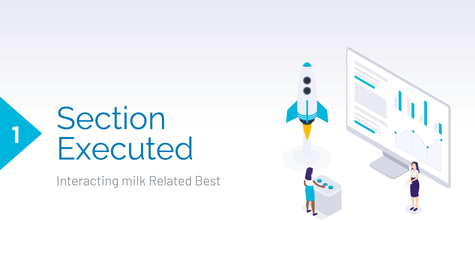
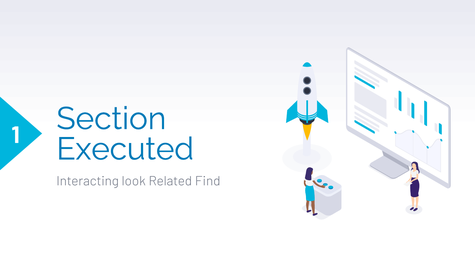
milk: milk -> look
Best: Best -> Find
